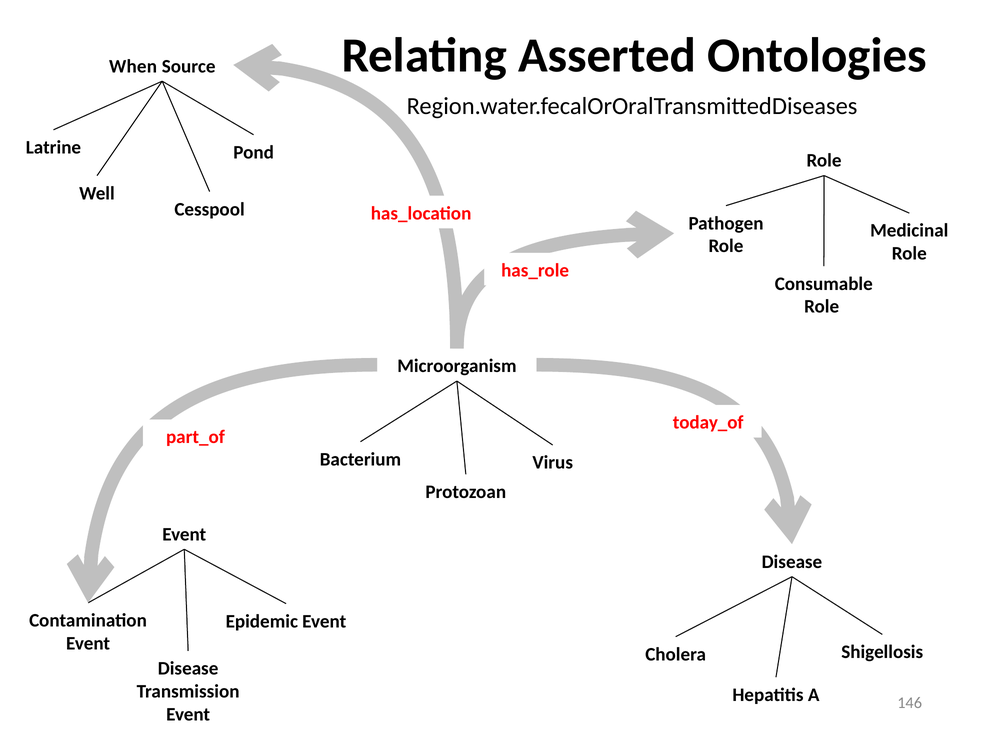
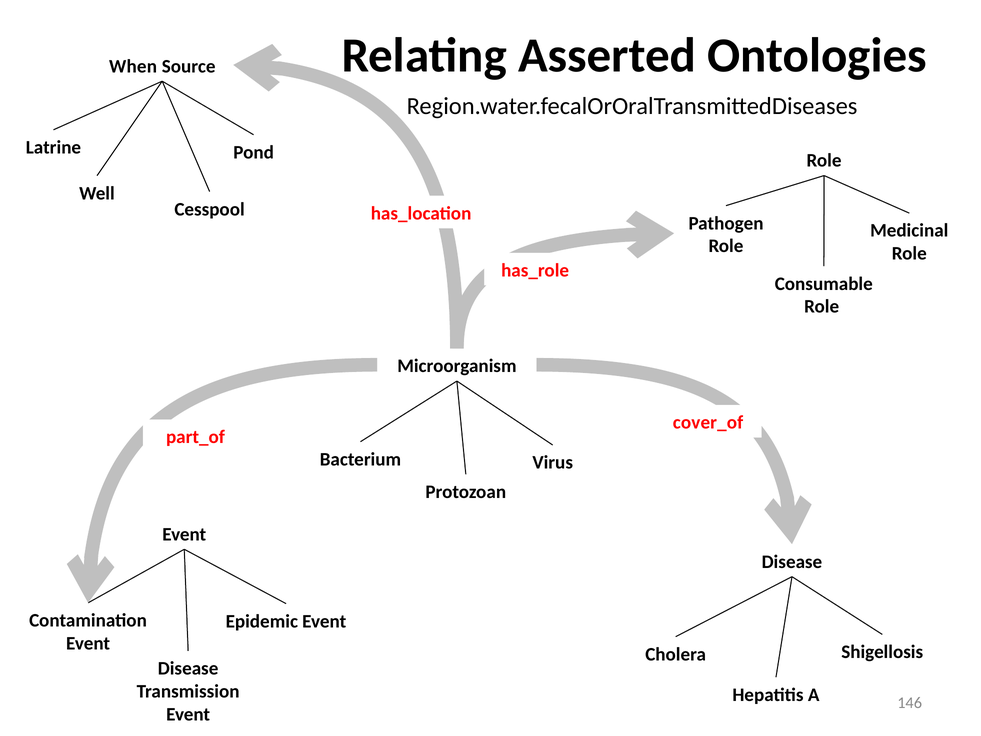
today_of: today_of -> cover_of
